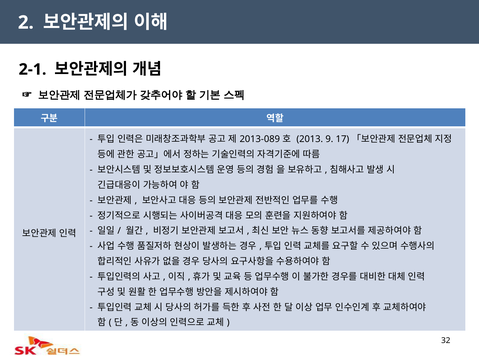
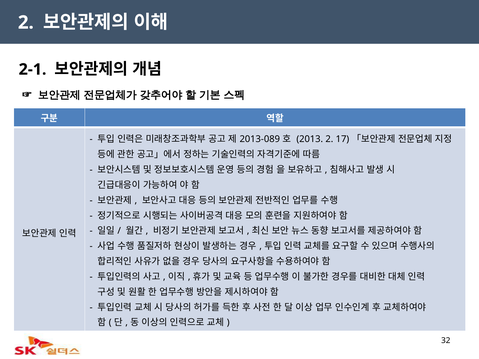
2013 9: 9 -> 2
